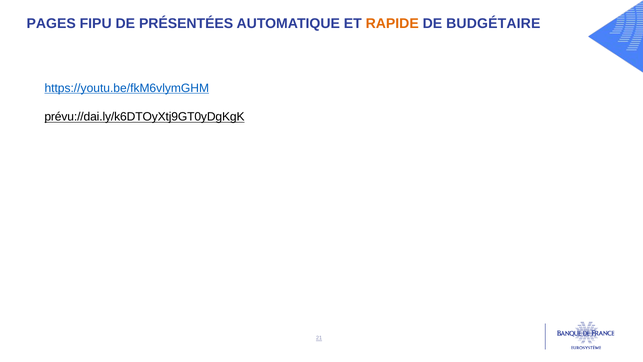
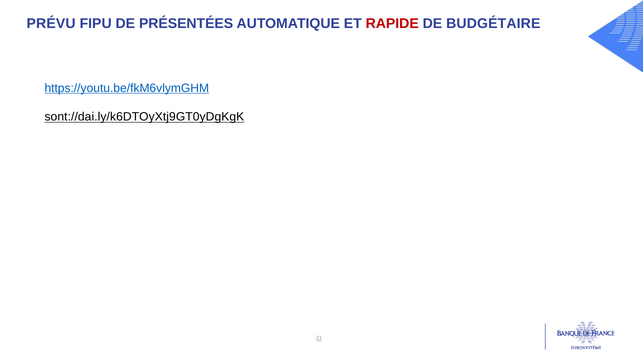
PAGES: PAGES -> PRÉVU
RAPIDE colour: orange -> red
prévu://dai.ly/k6DTOyXtj9GT0yDgKgK: prévu://dai.ly/k6DTOyXtj9GT0yDgKgK -> sont://dai.ly/k6DTOyXtj9GT0yDgKgK
